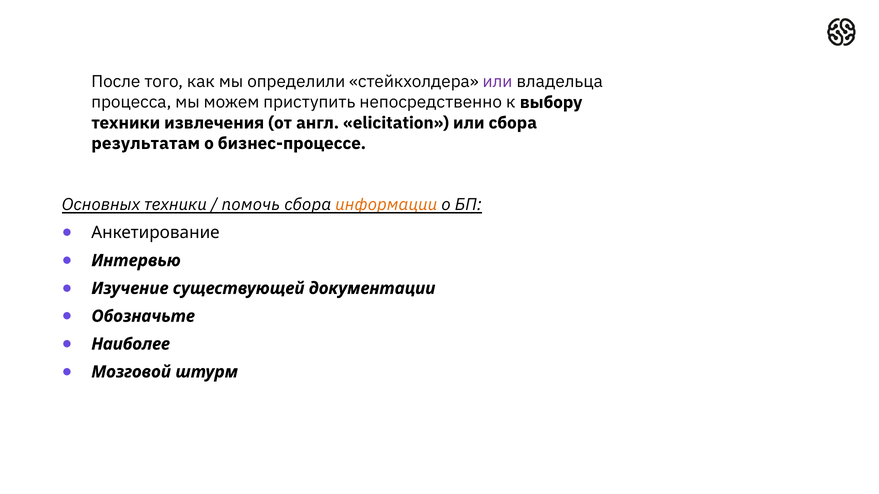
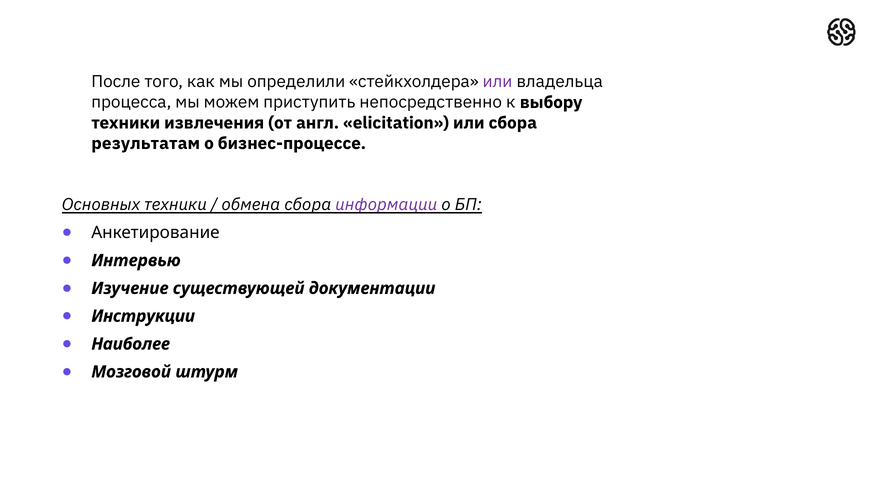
помочь: помочь -> обмена
информации colour: orange -> purple
Обозначьте: Обозначьте -> Инструкции
